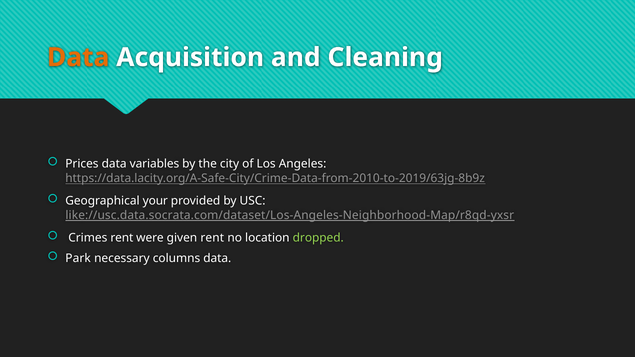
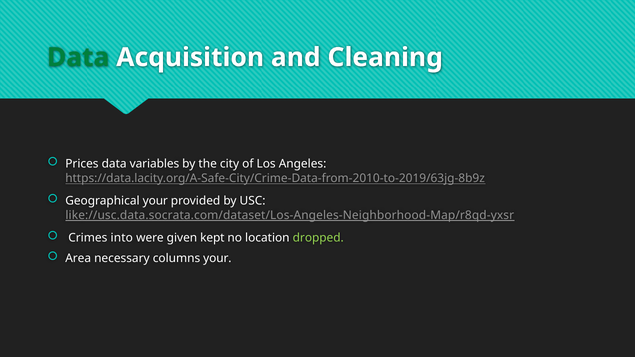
Data at (78, 57) colour: orange -> green
Crimes rent: rent -> into
given rent: rent -> kept
Park: Park -> Area
columns data: data -> your
